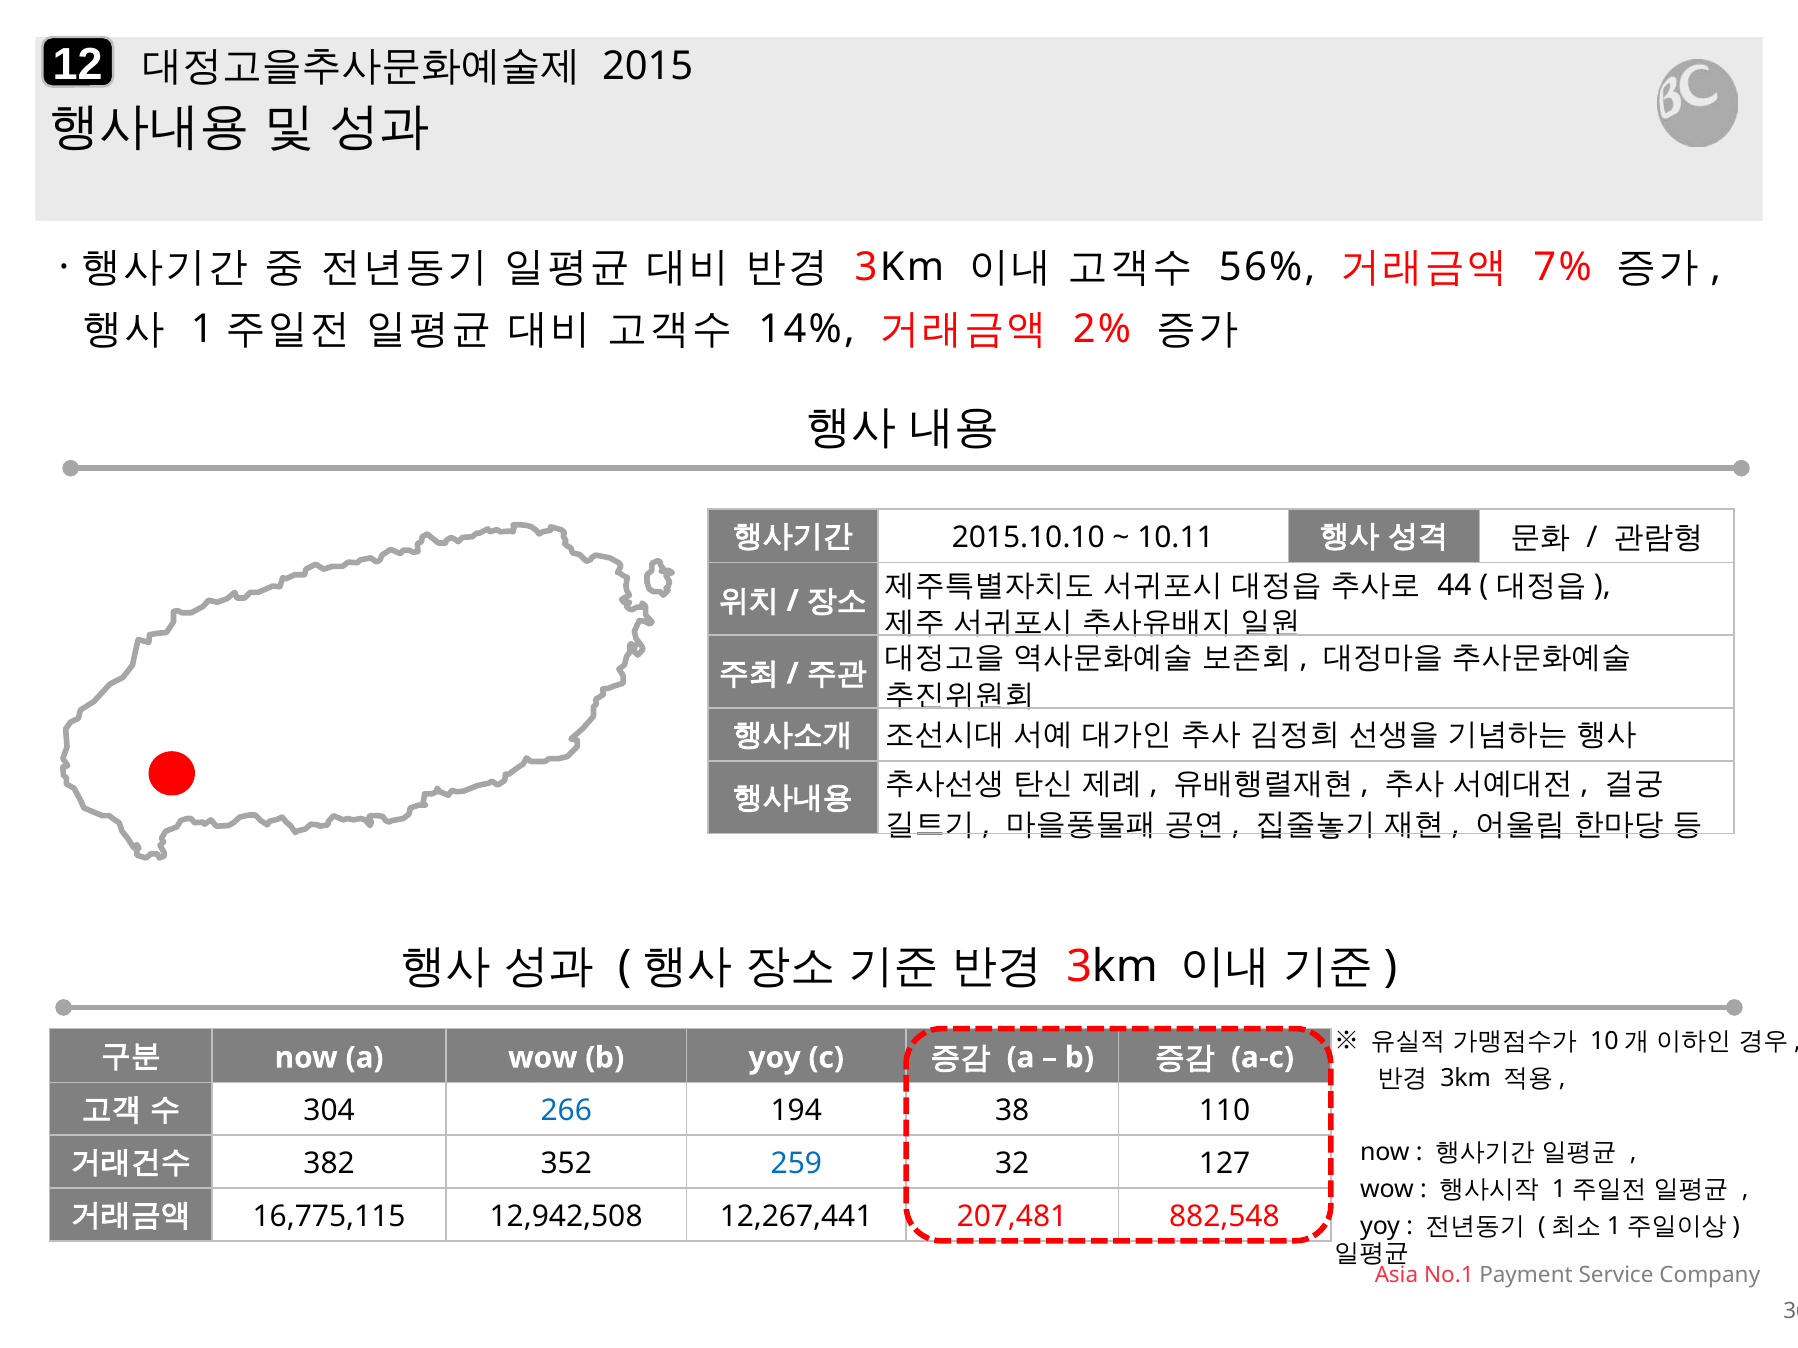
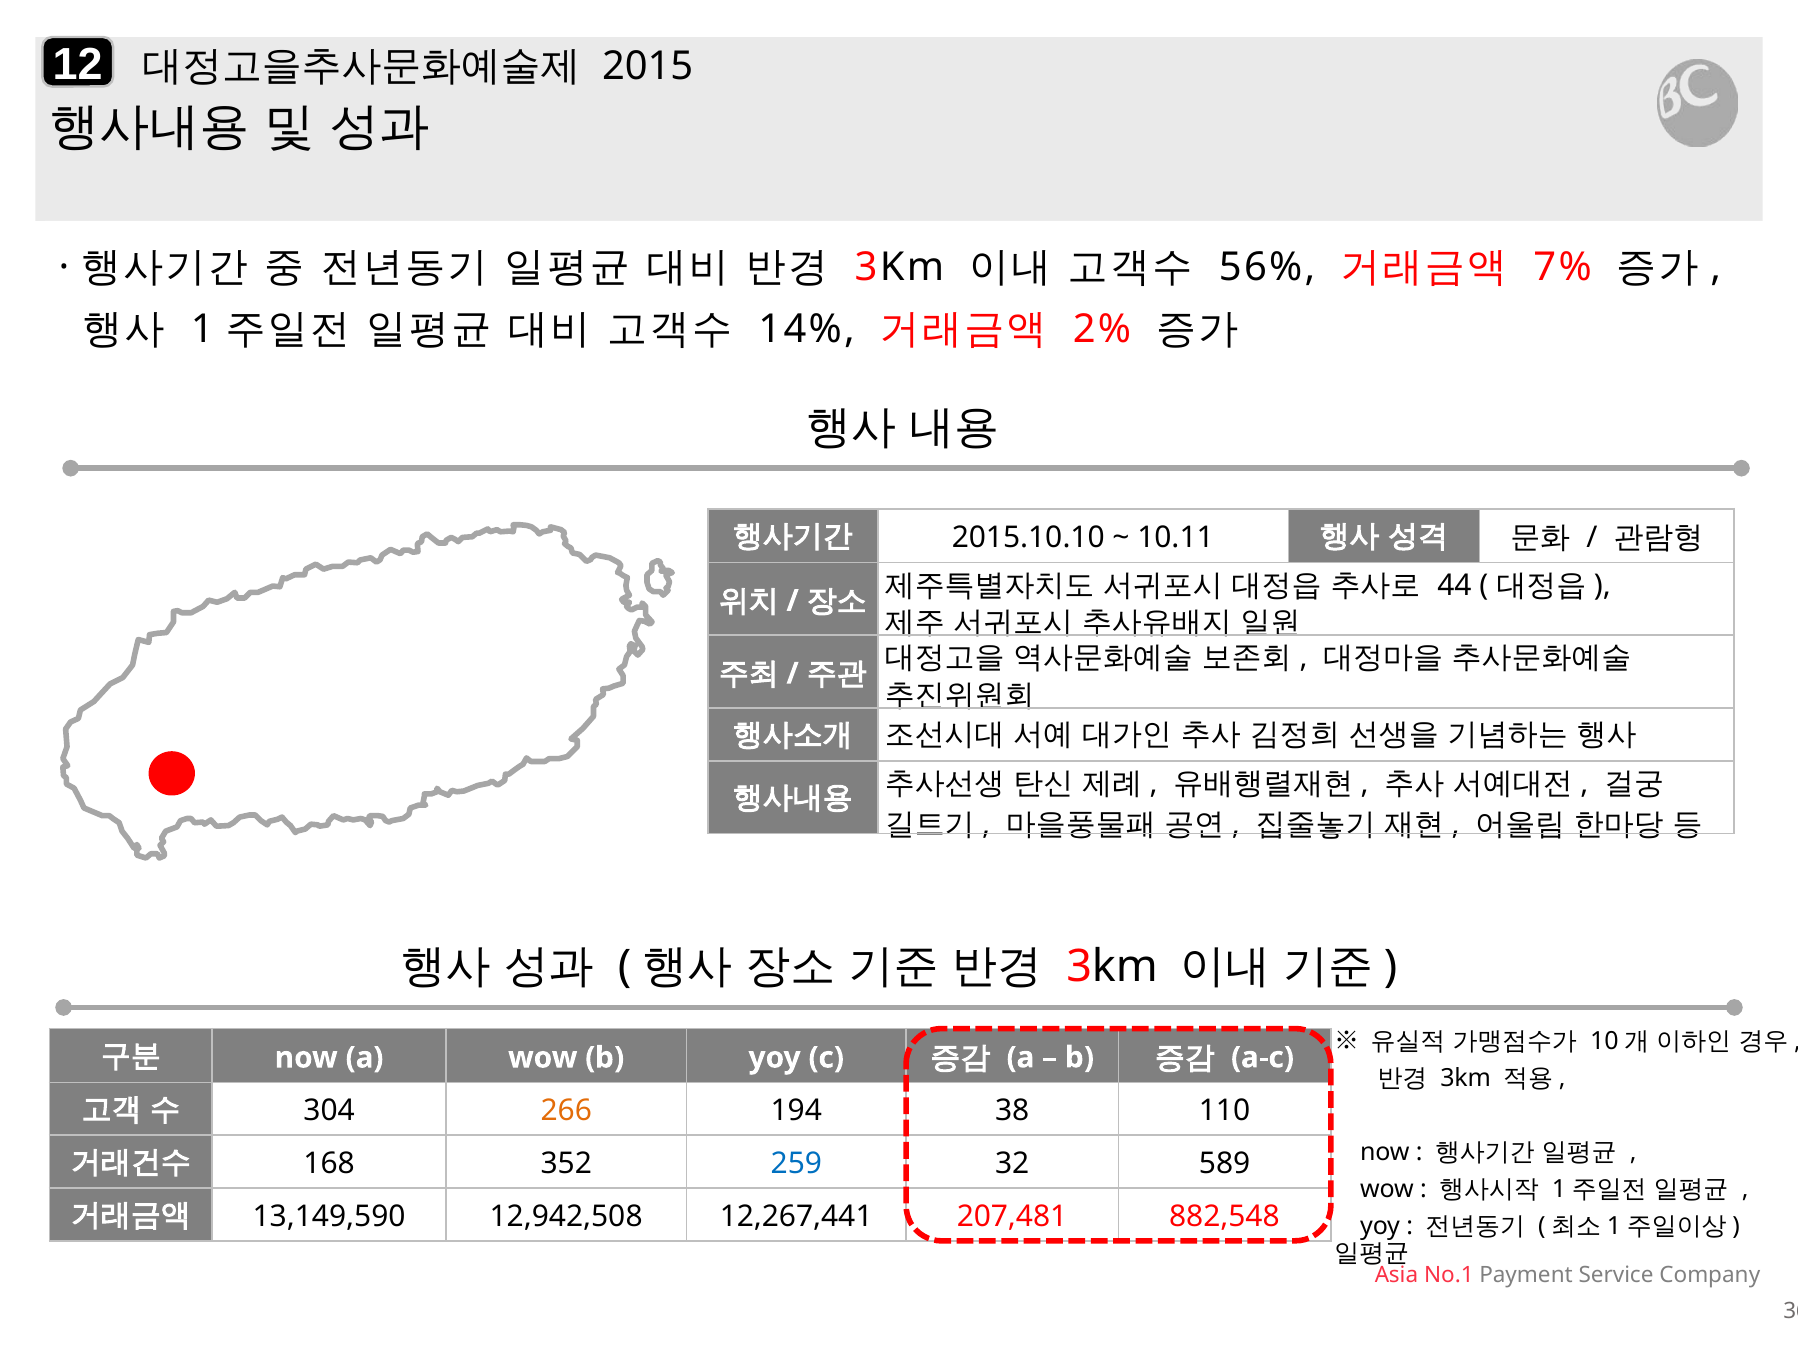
266 colour: blue -> orange
382: 382 -> 168
127: 127 -> 589
16,775,115: 16,775,115 -> 13,149,590
